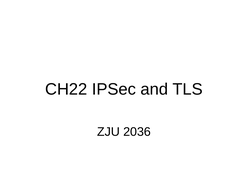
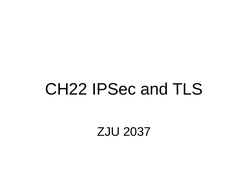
2036: 2036 -> 2037
